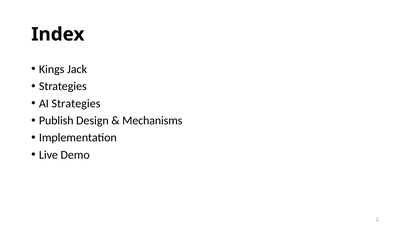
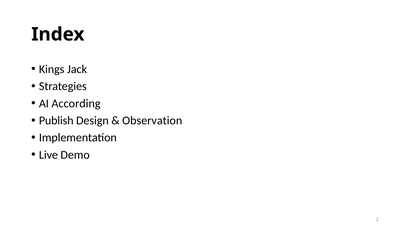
AI Strategies: Strategies -> According
Mechanisms: Mechanisms -> Observation
